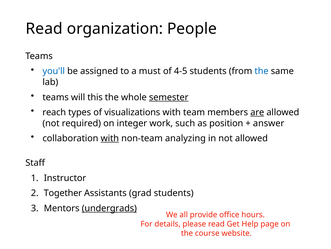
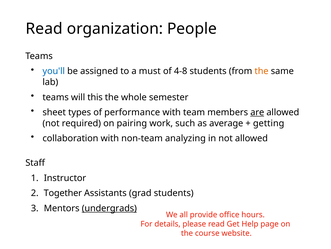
4-5: 4-5 -> 4-8
the at (262, 71) colour: blue -> orange
semester underline: present -> none
reach: reach -> sheet
visualizations: visualizations -> performance
integer: integer -> pairing
position: position -> average
answer: answer -> getting
with at (110, 138) underline: present -> none
